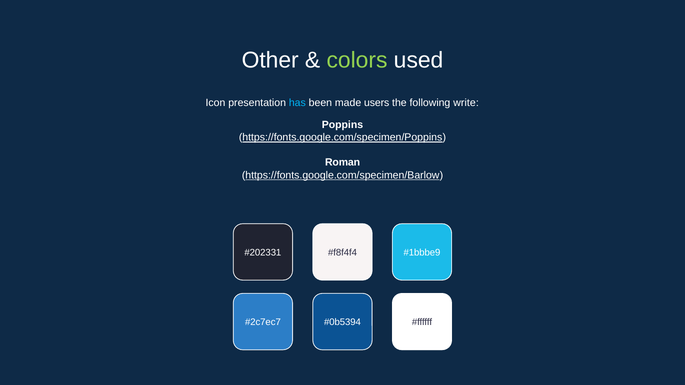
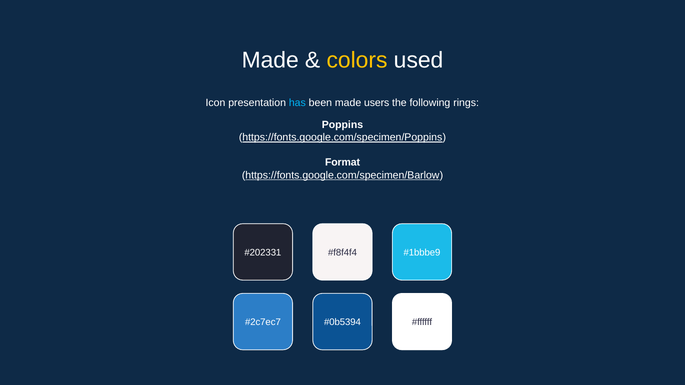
Other at (270, 60): Other -> Made
colors colour: light green -> yellow
write: write -> rings
Roman: Roman -> Format
